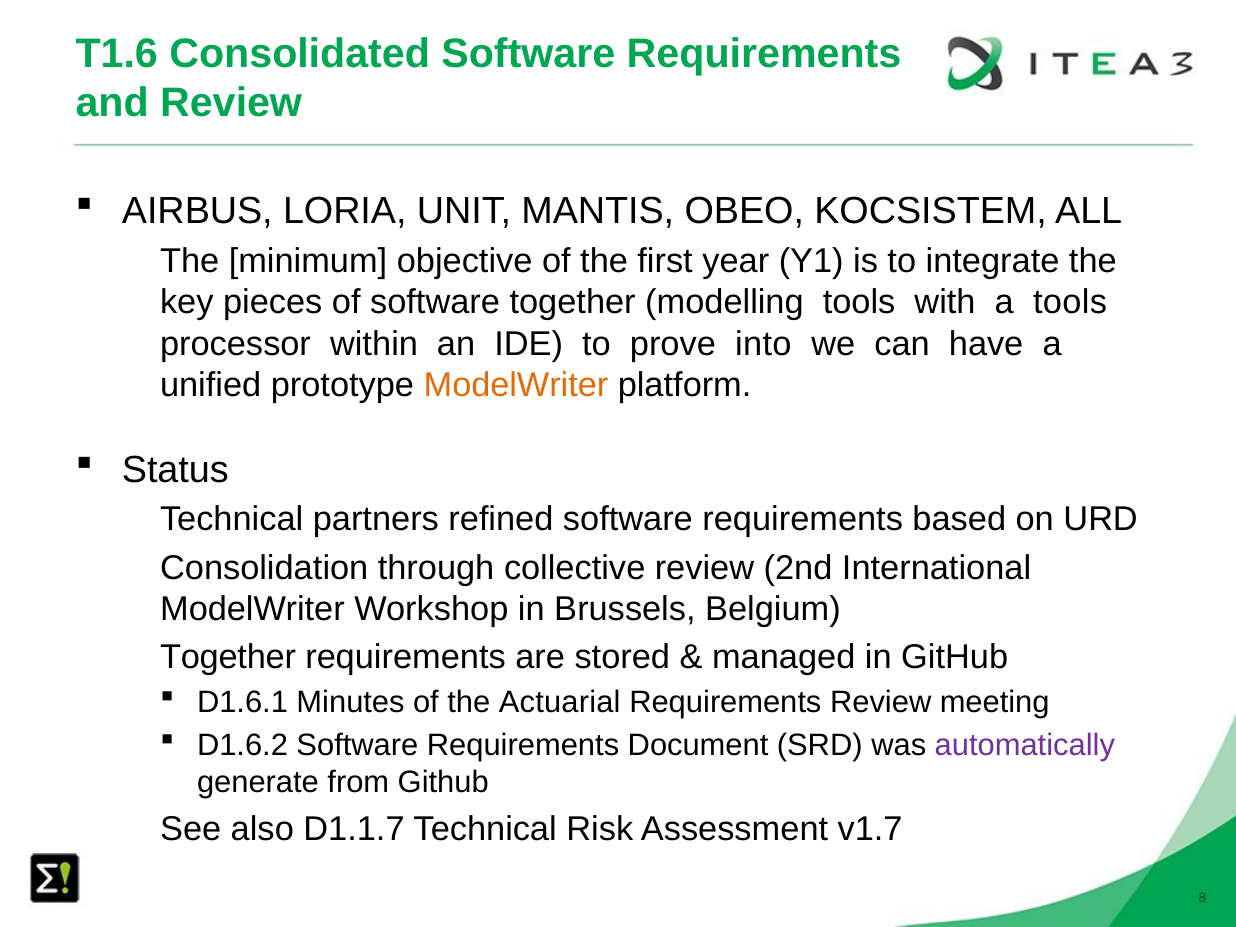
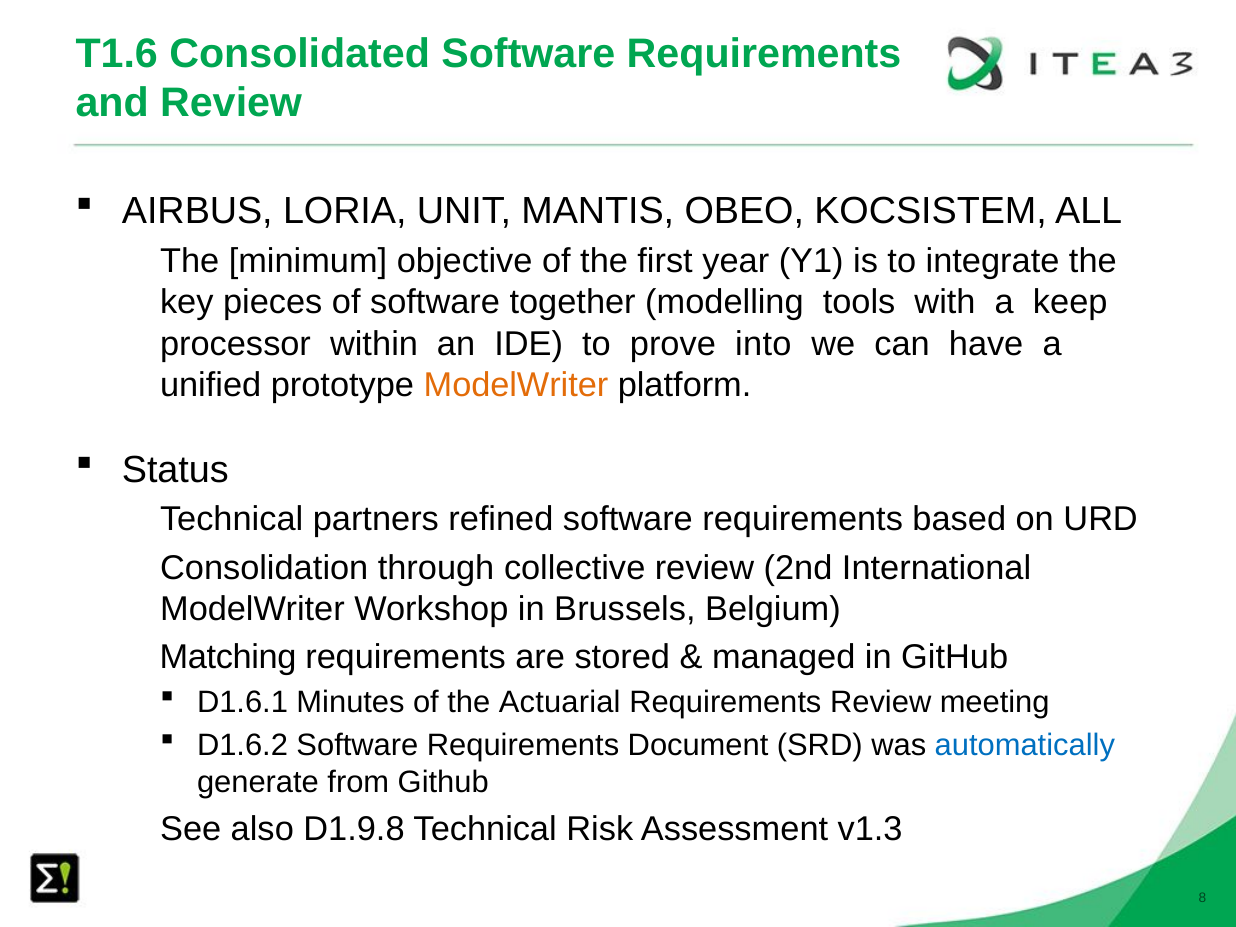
a tools: tools -> keep
Together at (228, 657): Together -> Matching
automatically colour: purple -> blue
D1.1.7: D1.1.7 -> D1.9.8
v1.7: v1.7 -> v1.3
